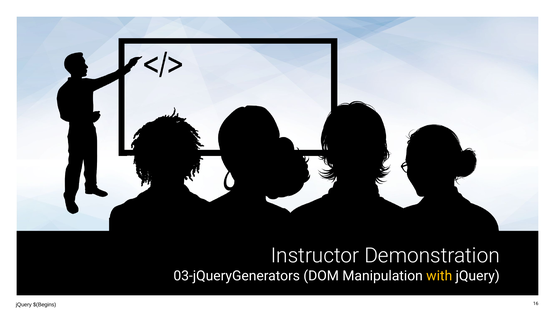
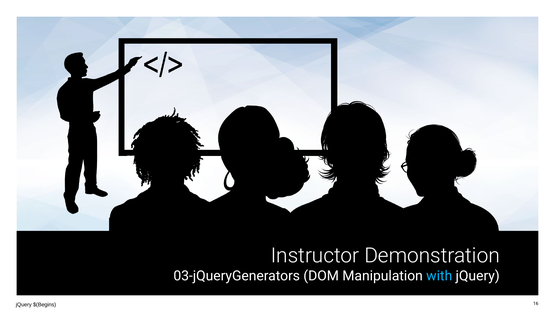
with colour: yellow -> light blue
